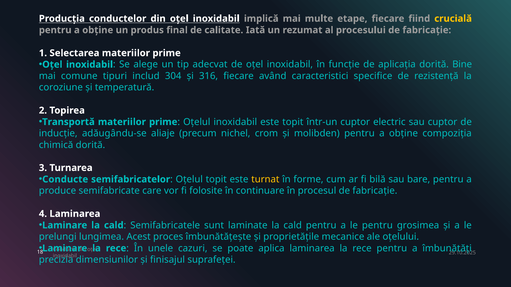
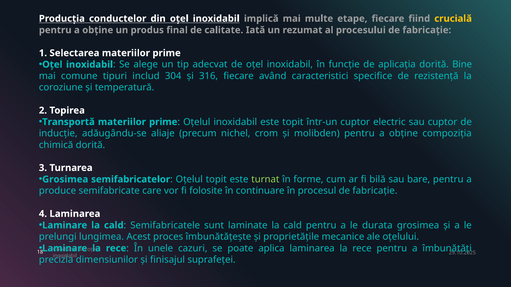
Conducte at (65, 180): Conducte -> Grosimea
turnat colour: yellow -> light green
le pentru: pentru -> durata
